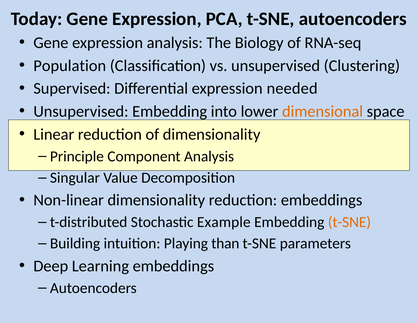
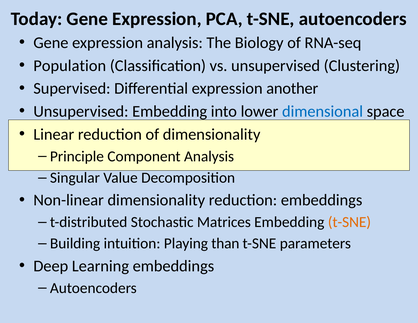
needed: needed -> another
dimensional colour: orange -> blue
Example: Example -> Matrices
